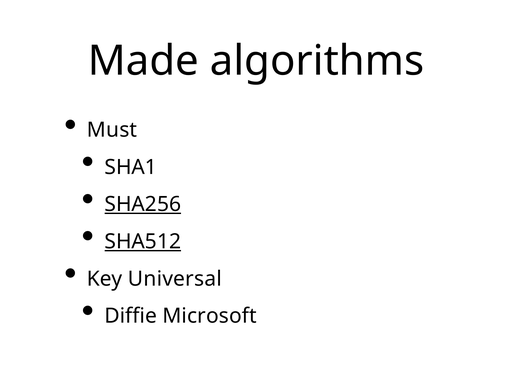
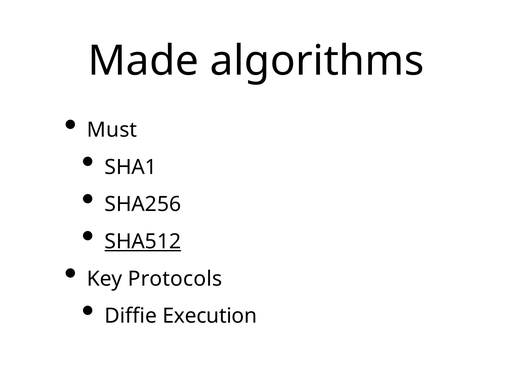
SHA256 underline: present -> none
Universal: Universal -> Protocols
Microsoft: Microsoft -> Execution
